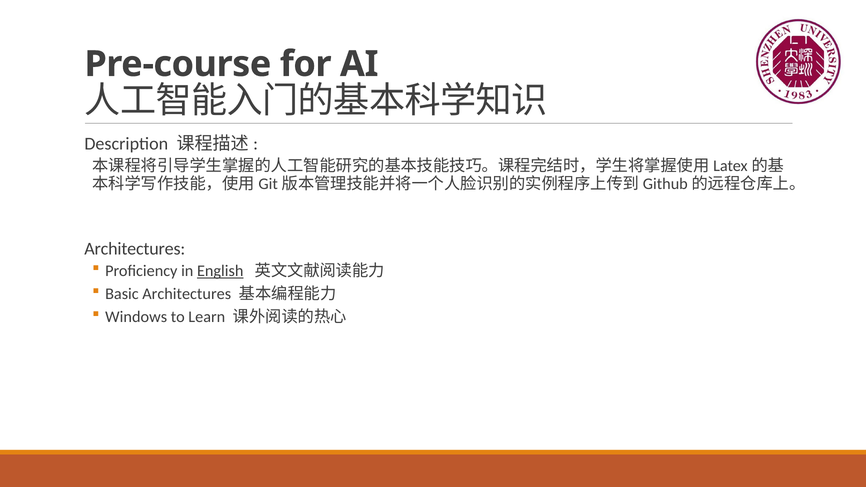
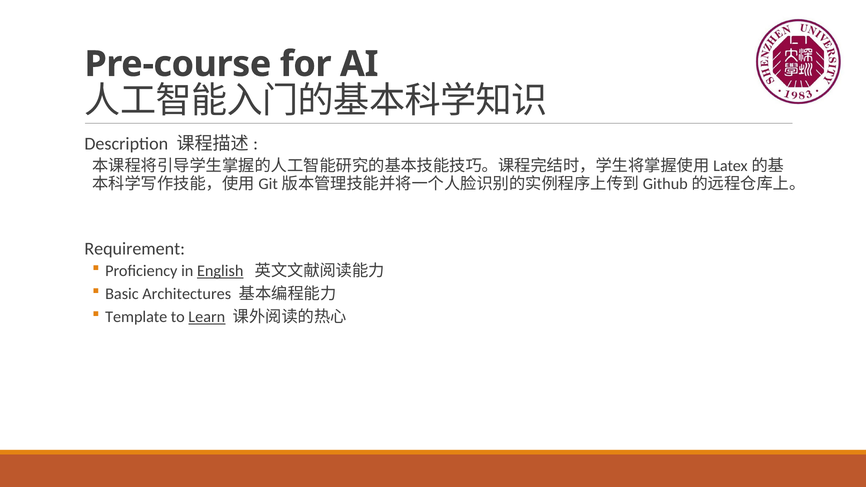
Architectures at (135, 249): Architectures -> Requirement
Windows: Windows -> Template
Learn underline: none -> present
